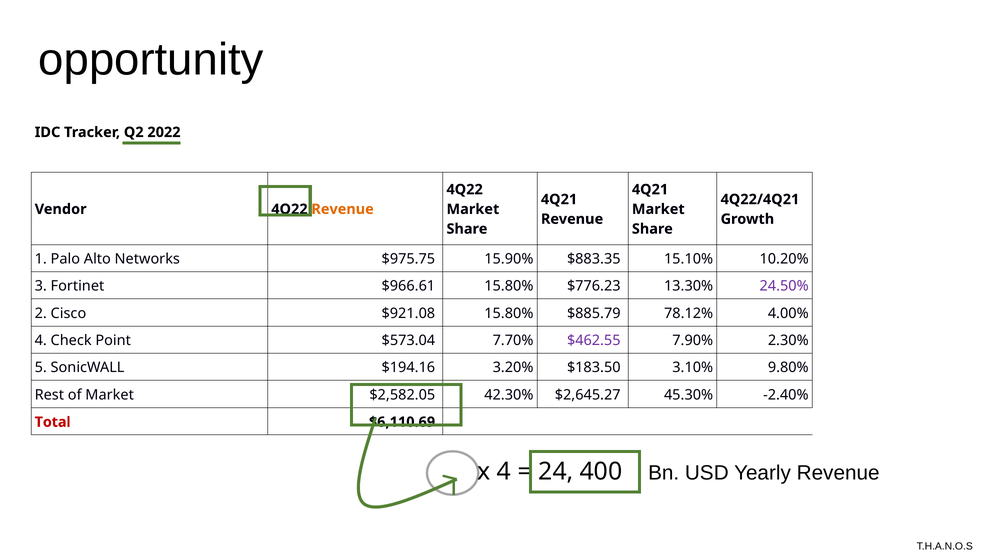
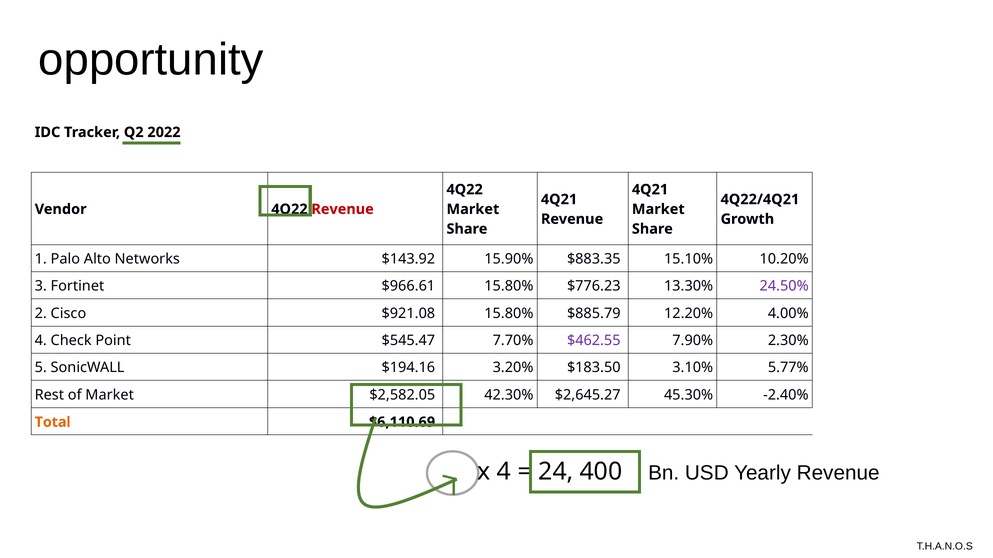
Revenue at (343, 209) colour: orange -> red
$975.75: $975.75 -> $143.92
78.12%: 78.12% -> 12.20%
$573.04: $573.04 -> $545.47
9.80%: 9.80% -> 5.77%
Total colour: red -> orange
